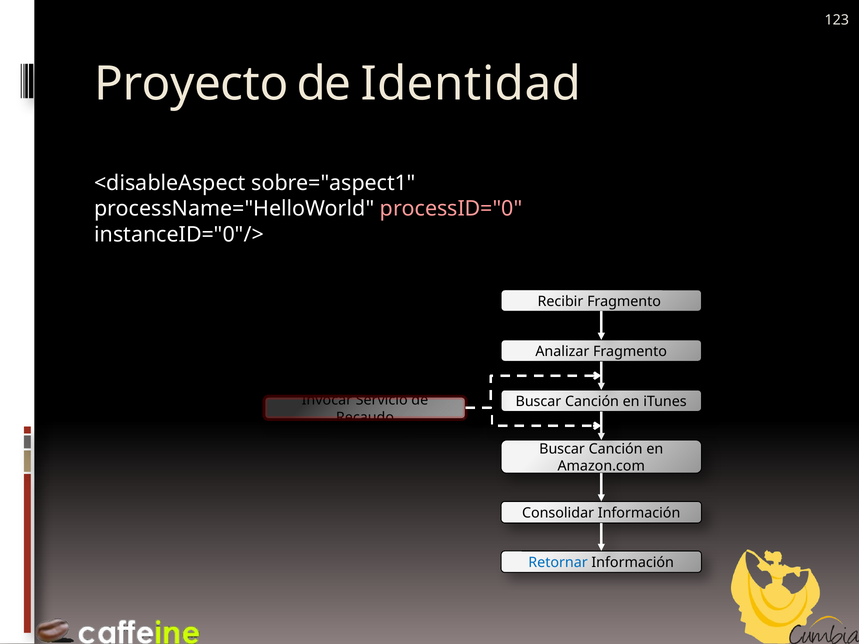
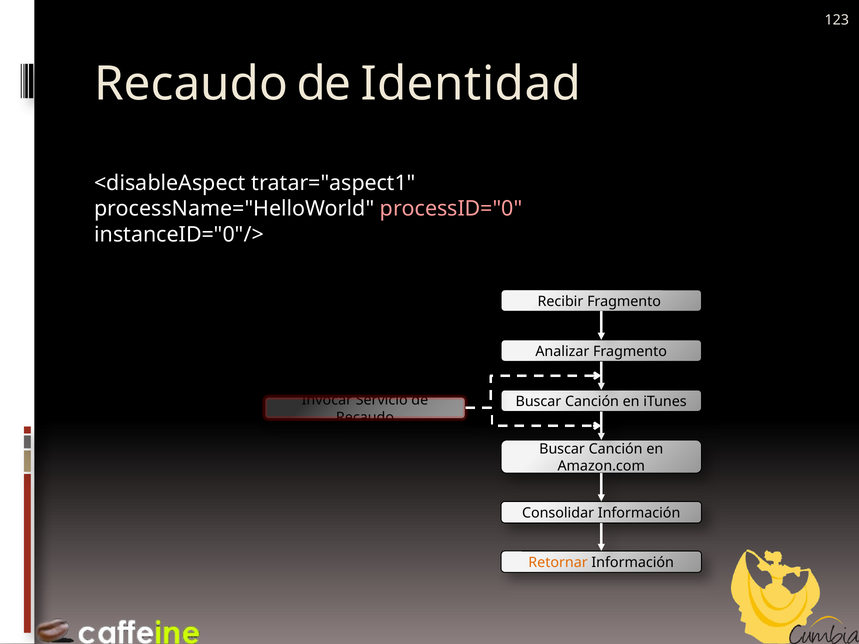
Proyecto at (191, 84): Proyecto -> Recaudo
sobre="aspect1: sobre="aspect1 -> tratar="aspect1
Retornar colour: blue -> orange
